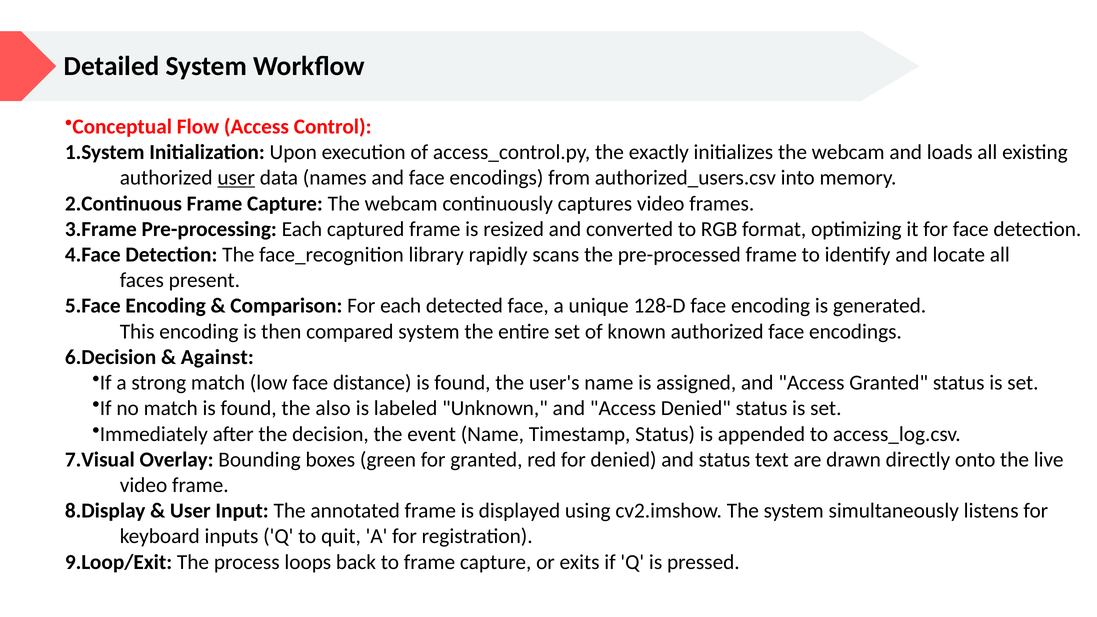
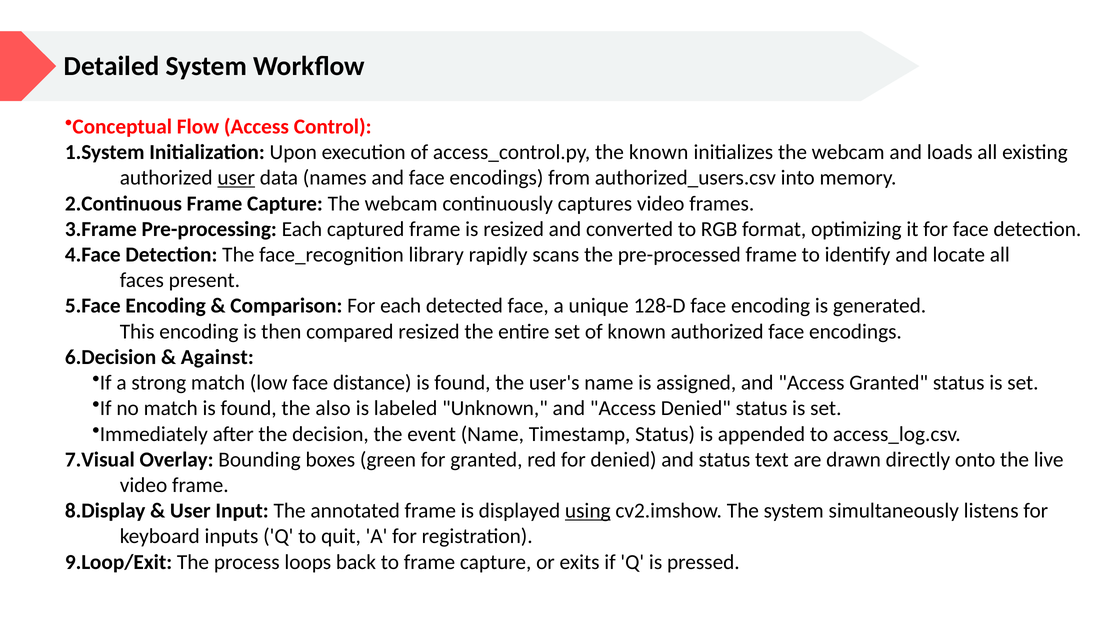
the exactly: exactly -> known
compared system: system -> resized
using underline: none -> present
